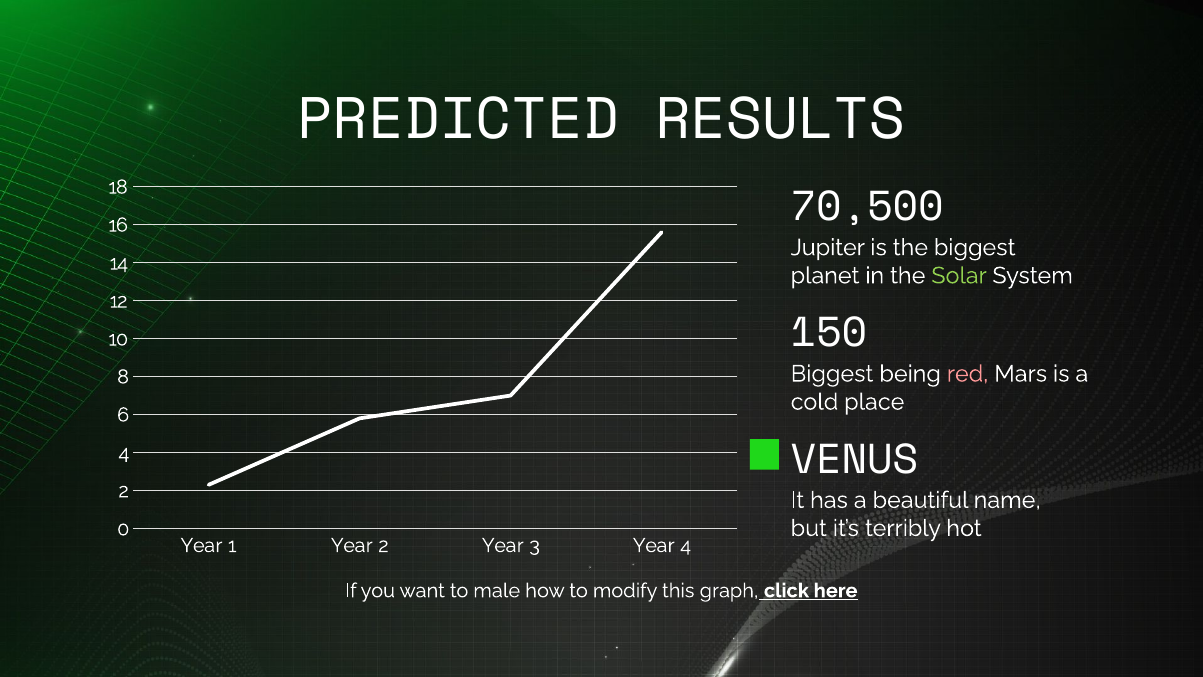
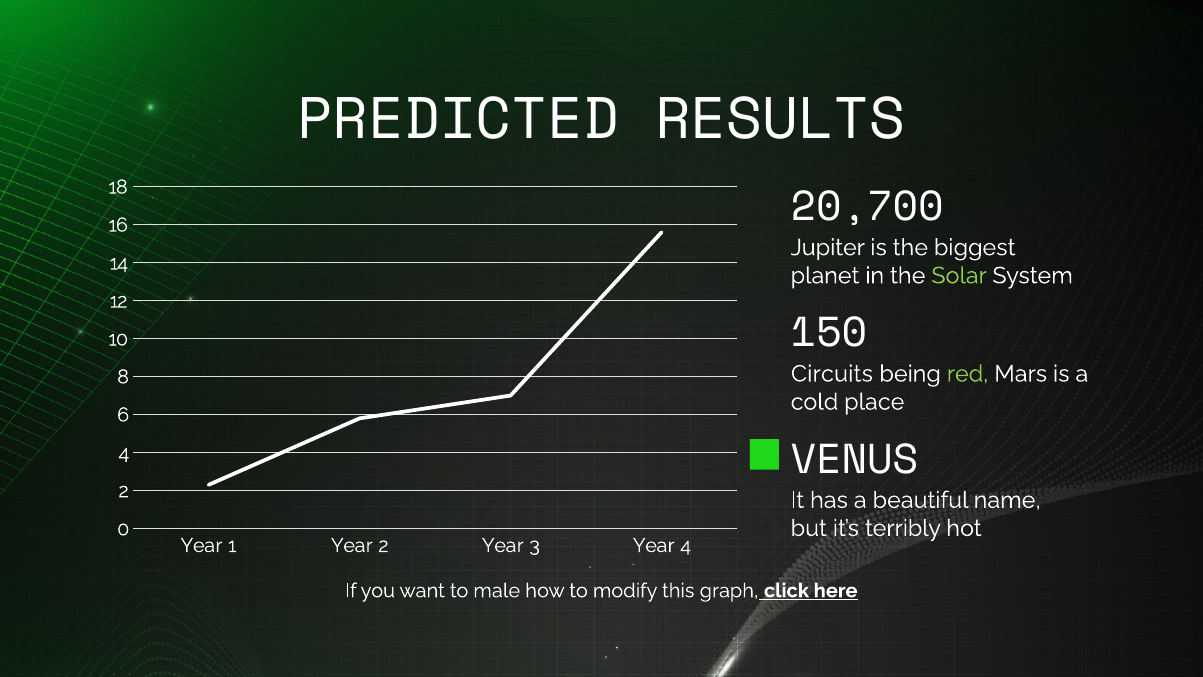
70,500: 70,500 -> 20,700
Biggest at (832, 374): Biggest -> Circuits
red colour: pink -> light green
